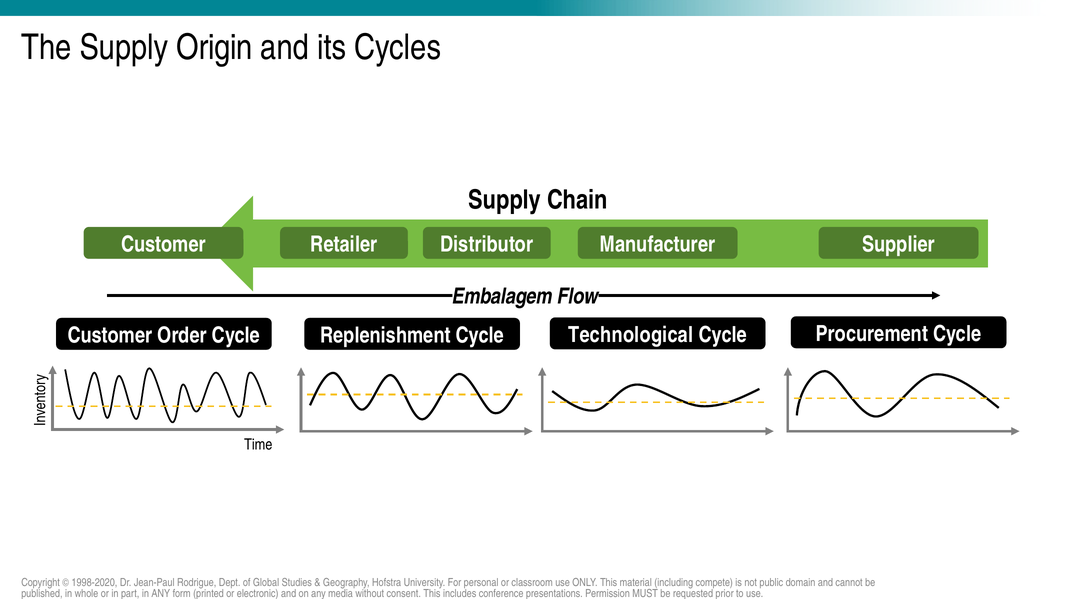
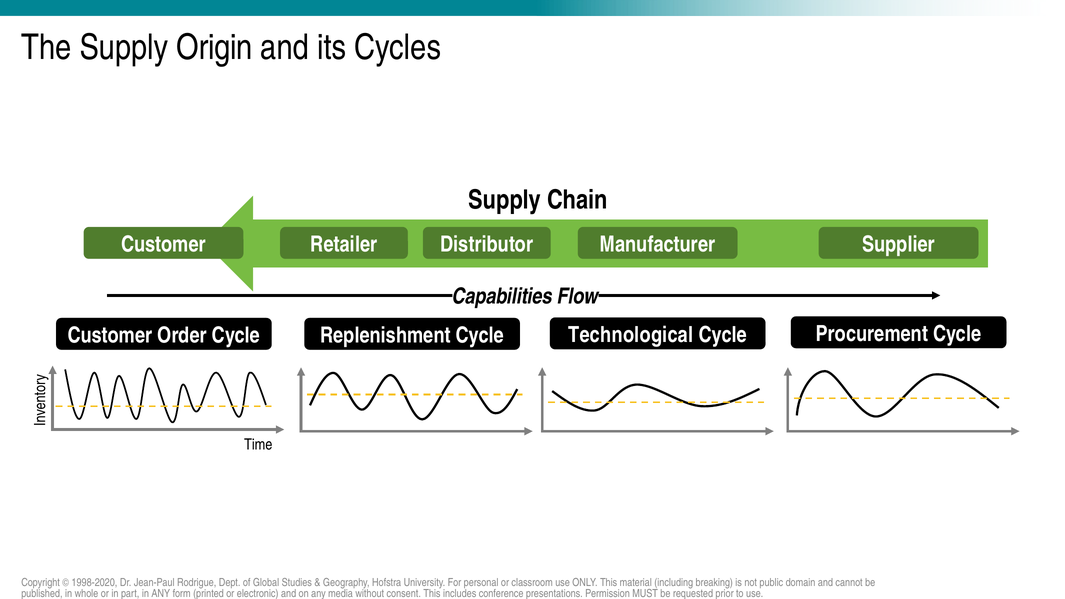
Embalagem: Embalagem -> Capabilities
compete: compete -> breaking
